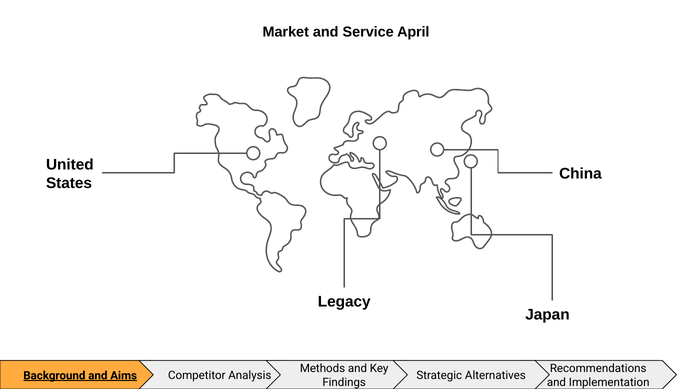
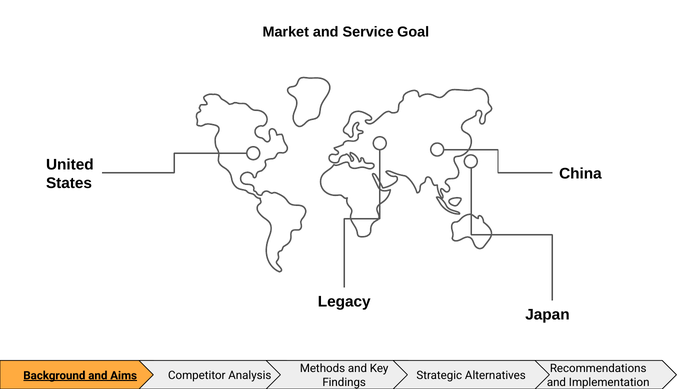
April: April -> Goal
